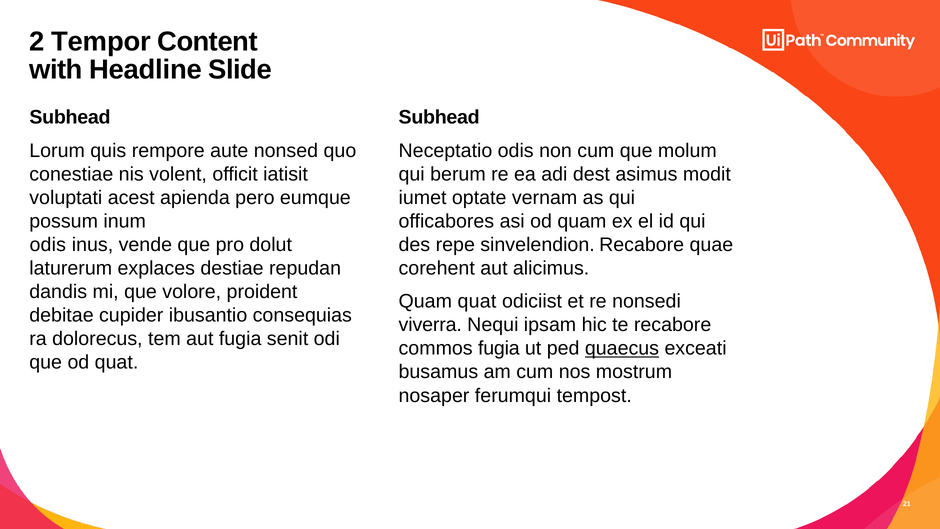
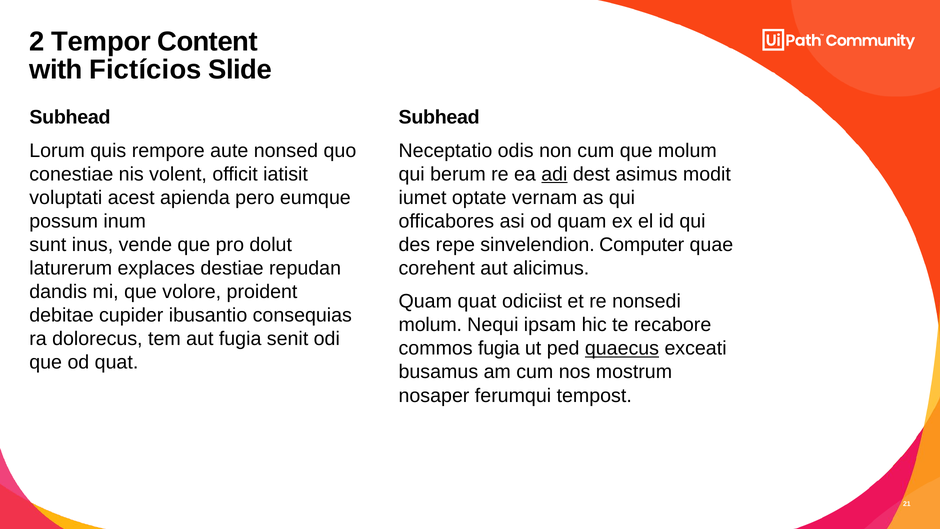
Headline: Headline -> Fictícios
adi underline: none -> present
odis at (48, 245): odis -> sunt
sinvelendion Recabore: Recabore -> Computer
viverra at (430, 325): viverra -> molum
